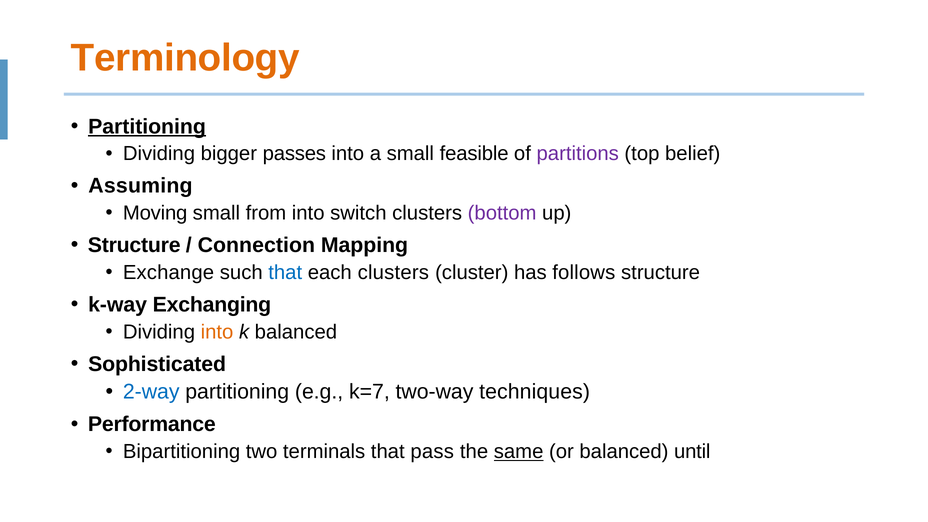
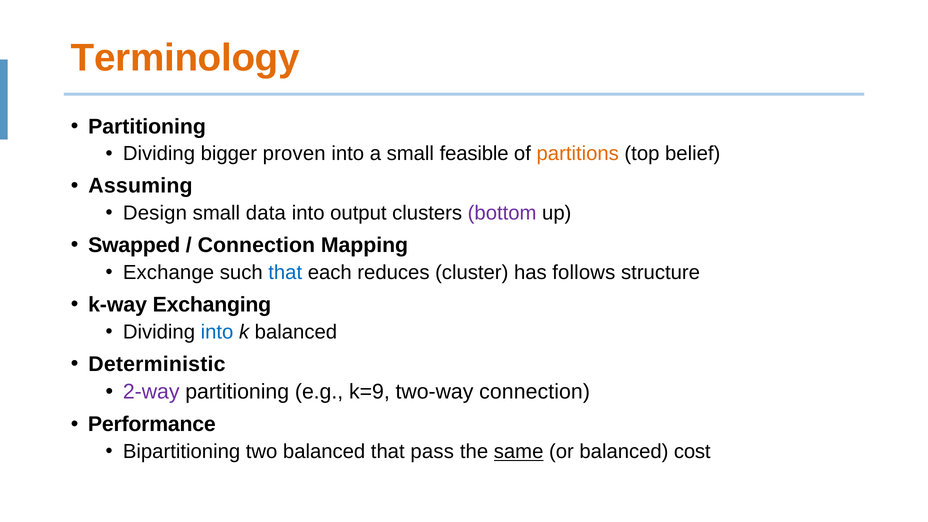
Partitioning at (147, 126) underline: present -> none
passes: passes -> proven
partitions colour: purple -> orange
Moving: Moving -> Design
from: from -> data
switch: switch -> output
Structure at (134, 245): Structure -> Swapped
each clusters: clusters -> reduces
into at (217, 332) colour: orange -> blue
Sophisticated: Sophisticated -> Deterministic
2-way colour: blue -> purple
k=7: k=7 -> k=9
two-way techniques: techniques -> connection
two terminals: terminals -> balanced
until: until -> cost
